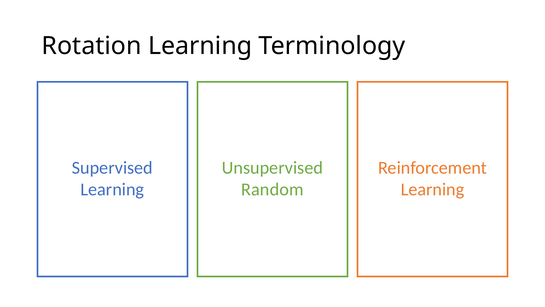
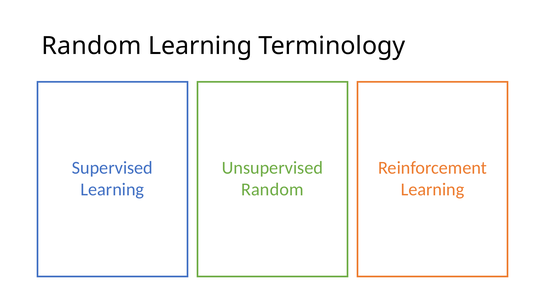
Rotation at (92, 46): Rotation -> Random
